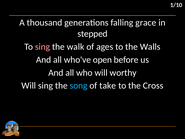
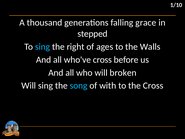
sing at (43, 47) colour: pink -> light blue
walk: walk -> right
who've open: open -> cross
worthy: worthy -> broken
take: take -> with
